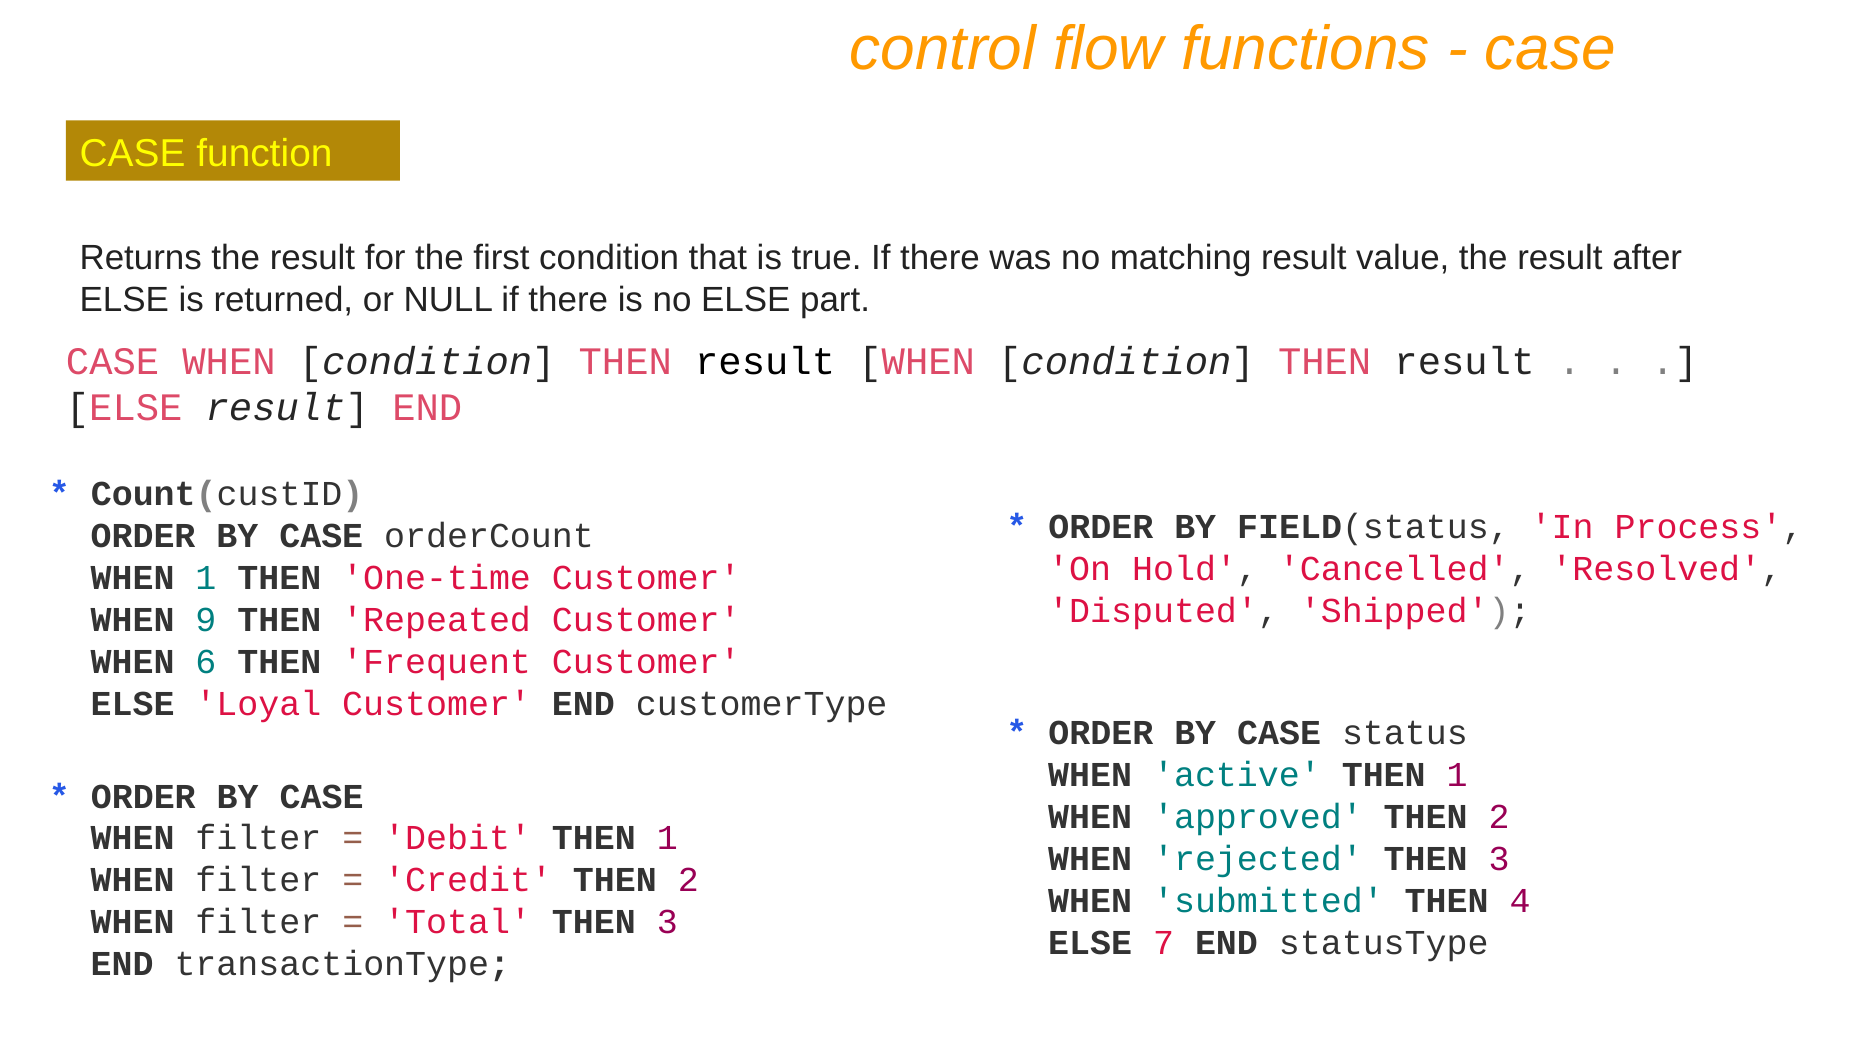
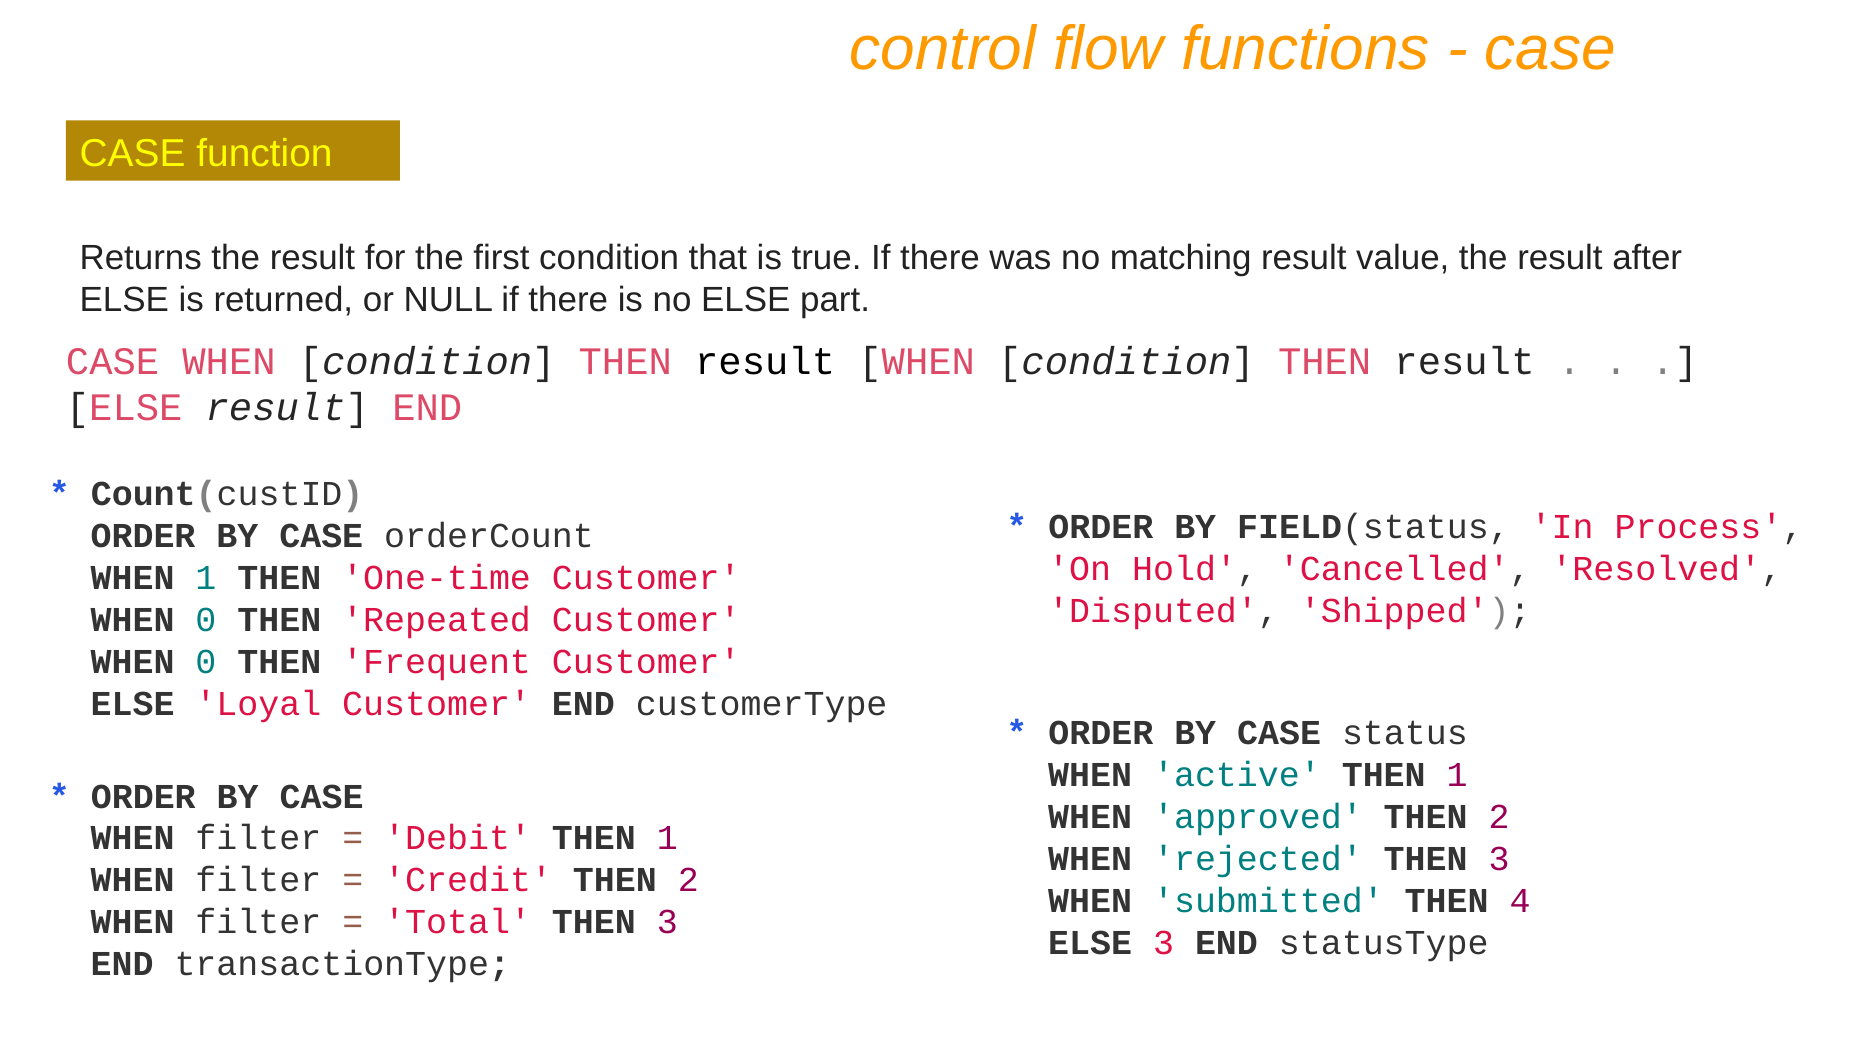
9 at (206, 620): 9 -> 0
6 at (206, 662): 6 -> 0
ELSE 7: 7 -> 3
